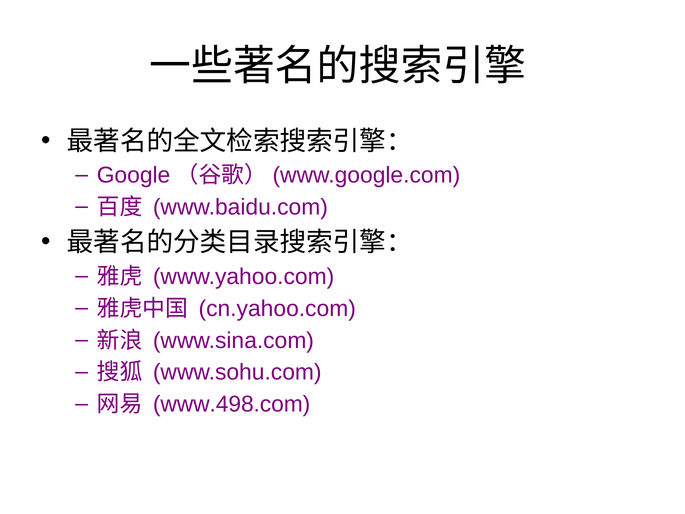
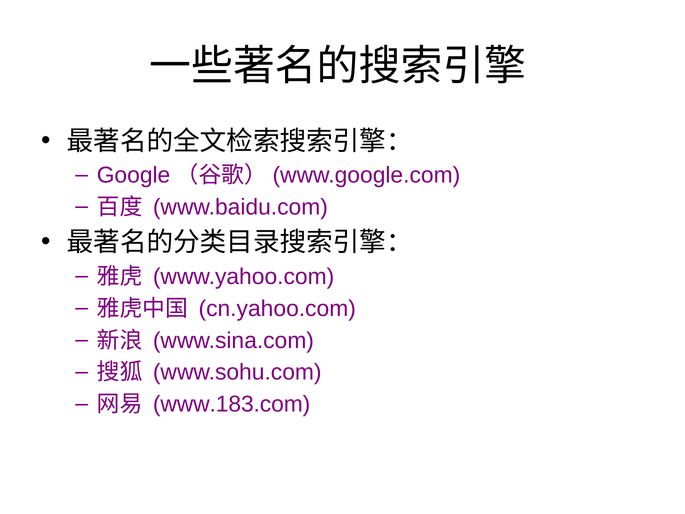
www.498.com: www.498.com -> www.183.com
